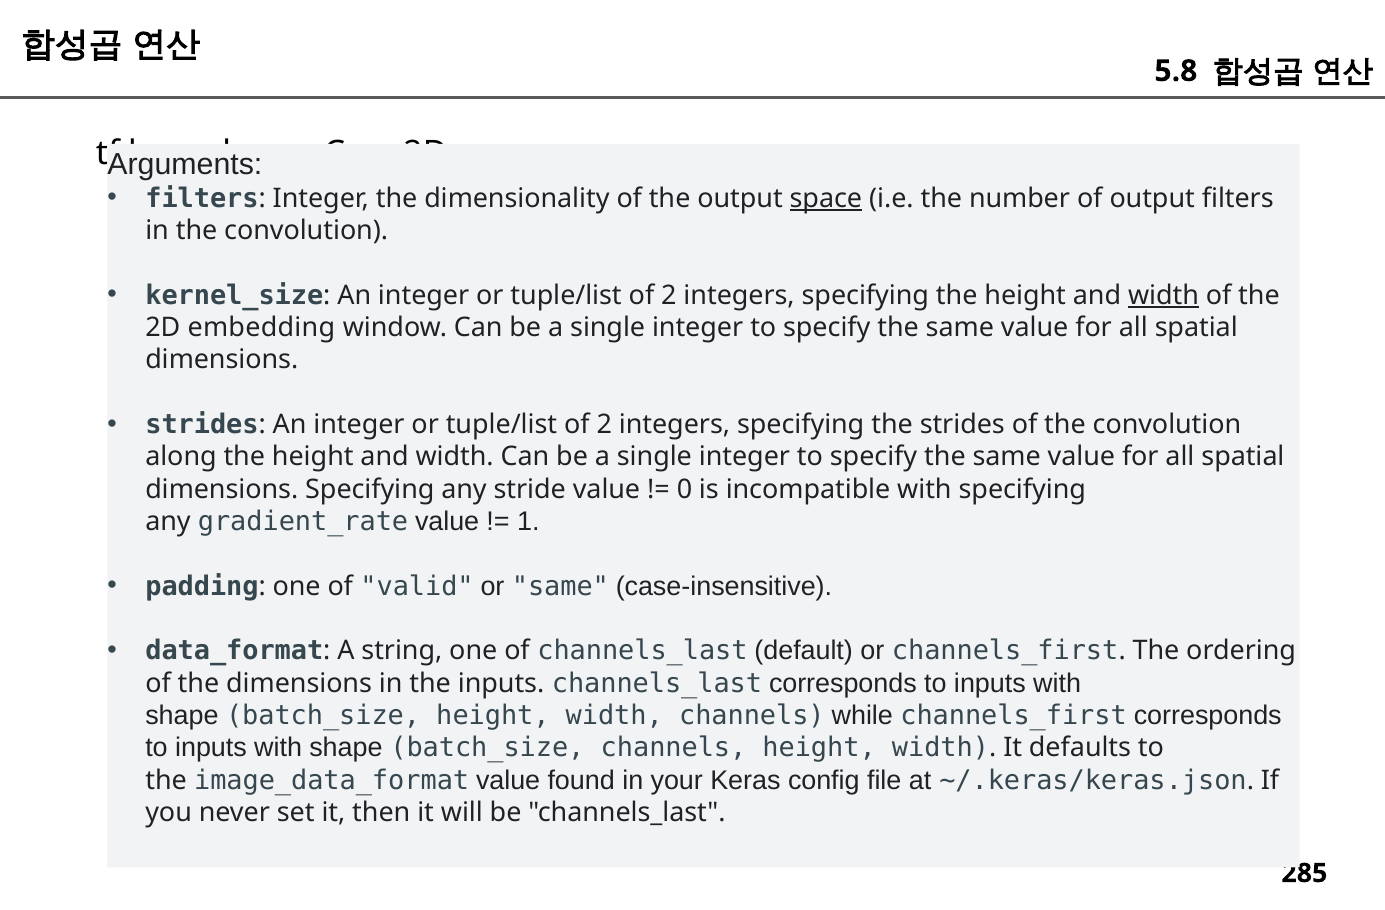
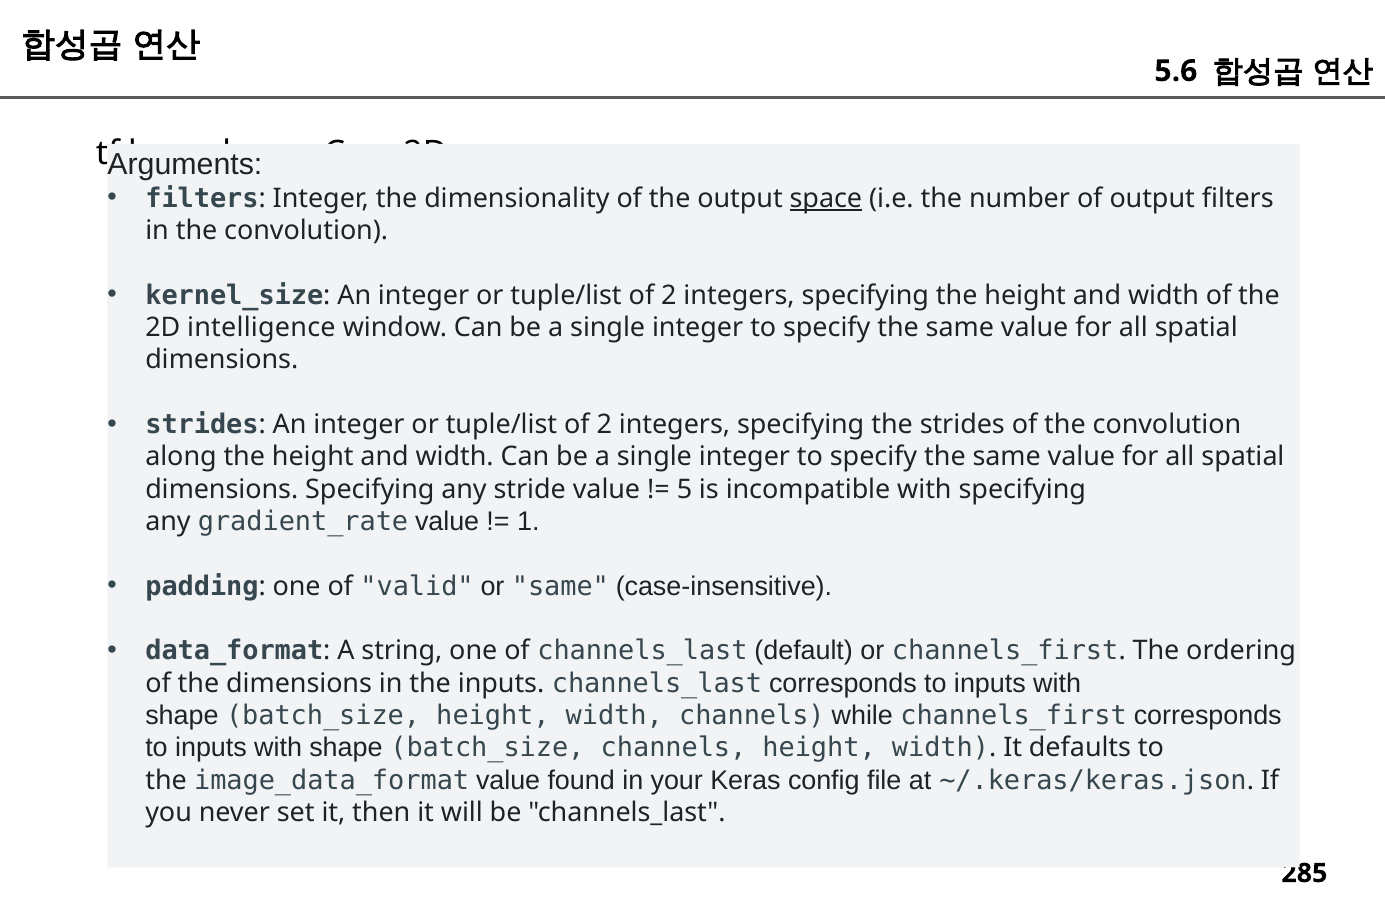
5.8: 5.8 -> 5.6
width at (1164, 295) underline: present -> none
embedding: embedding -> intelligence
0: 0 -> 5
